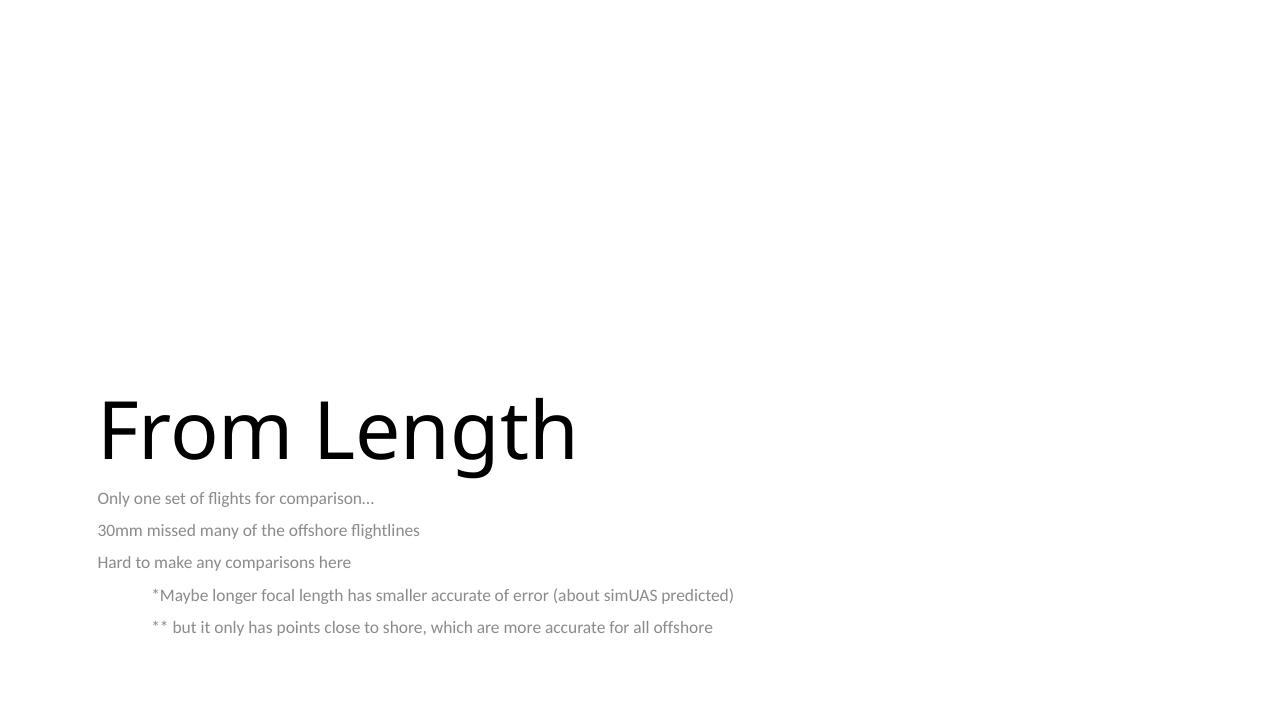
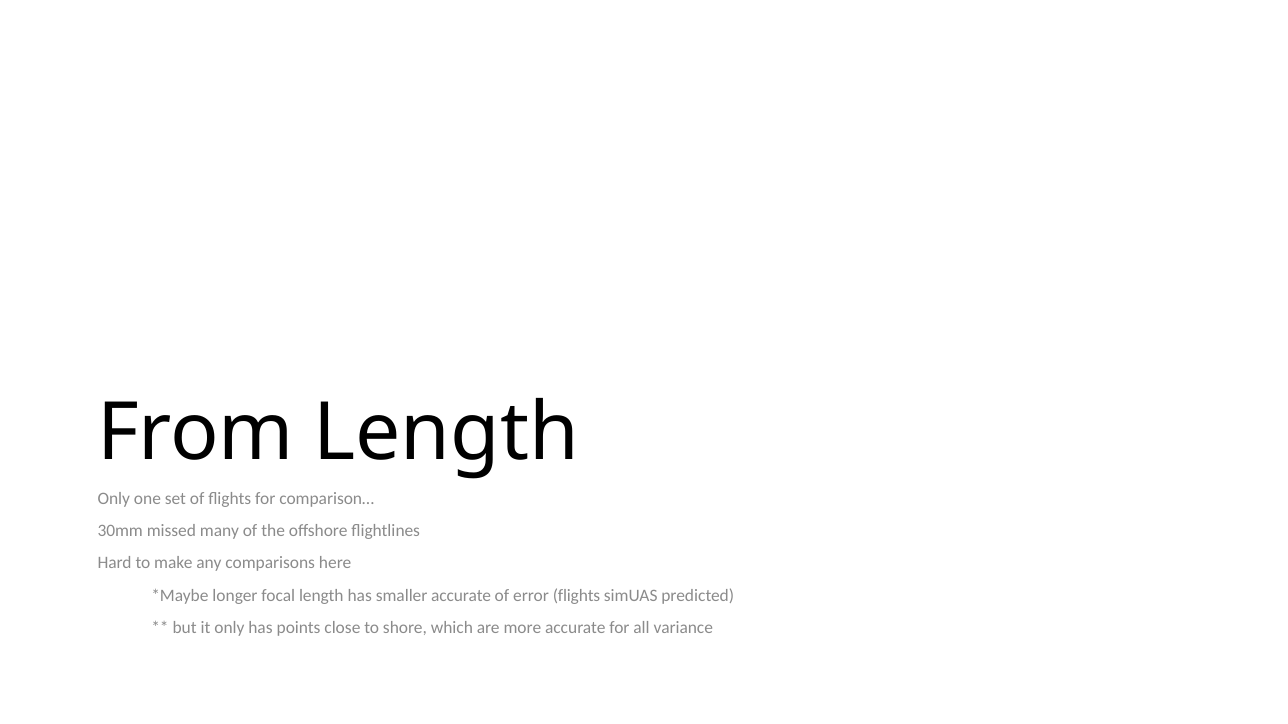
error about: about -> flights
all offshore: offshore -> variance
